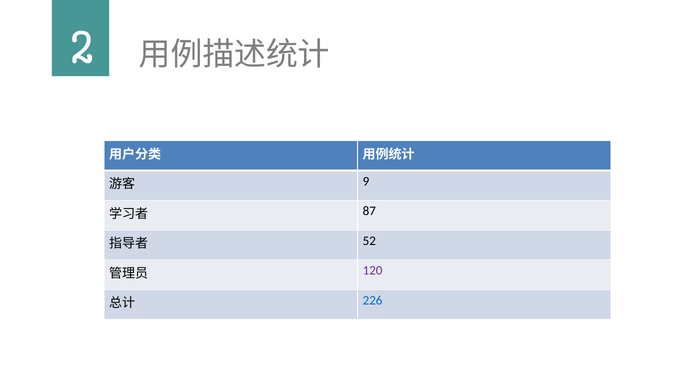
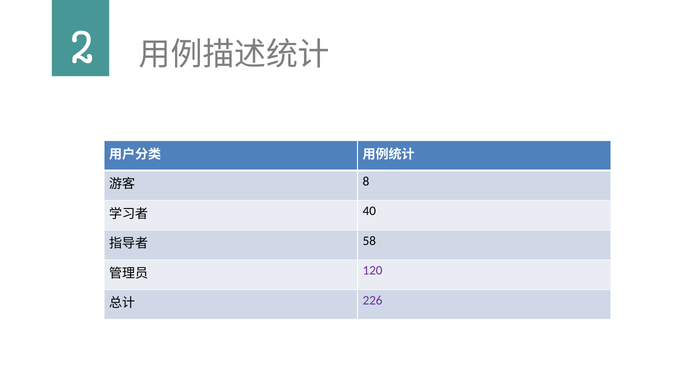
9: 9 -> 8
87: 87 -> 40
52: 52 -> 58
226 colour: blue -> purple
